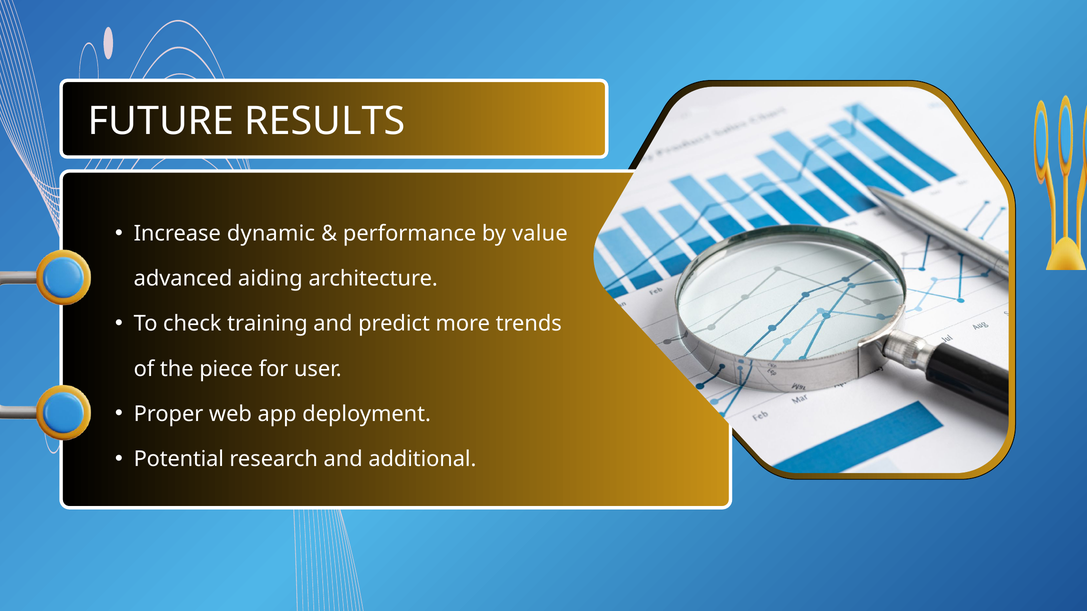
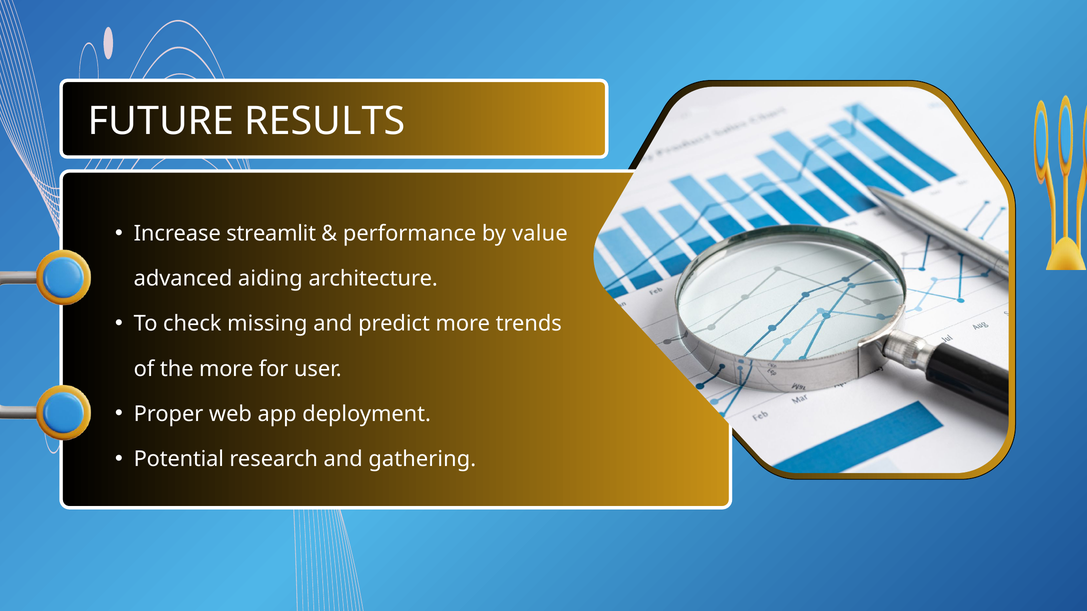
dynamic: dynamic -> streamlit
training: training -> missing
the piece: piece -> more
additional: additional -> gathering
